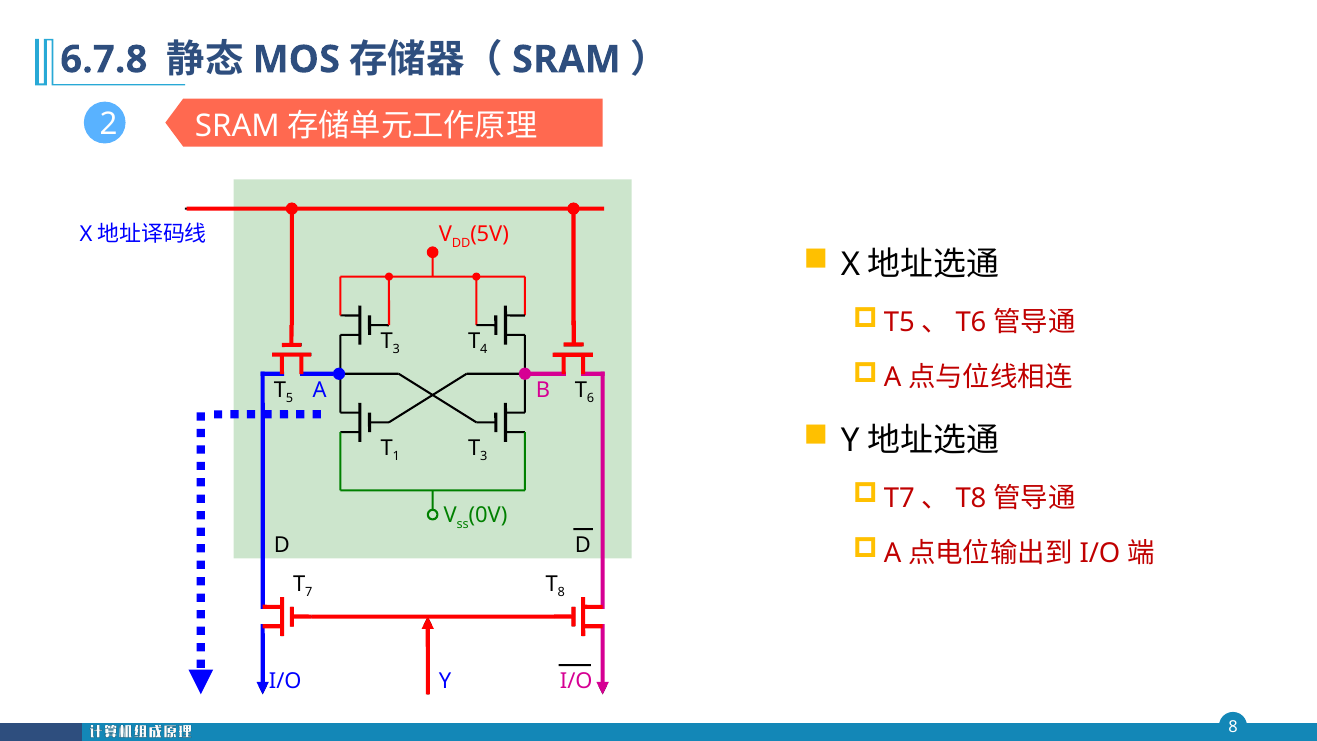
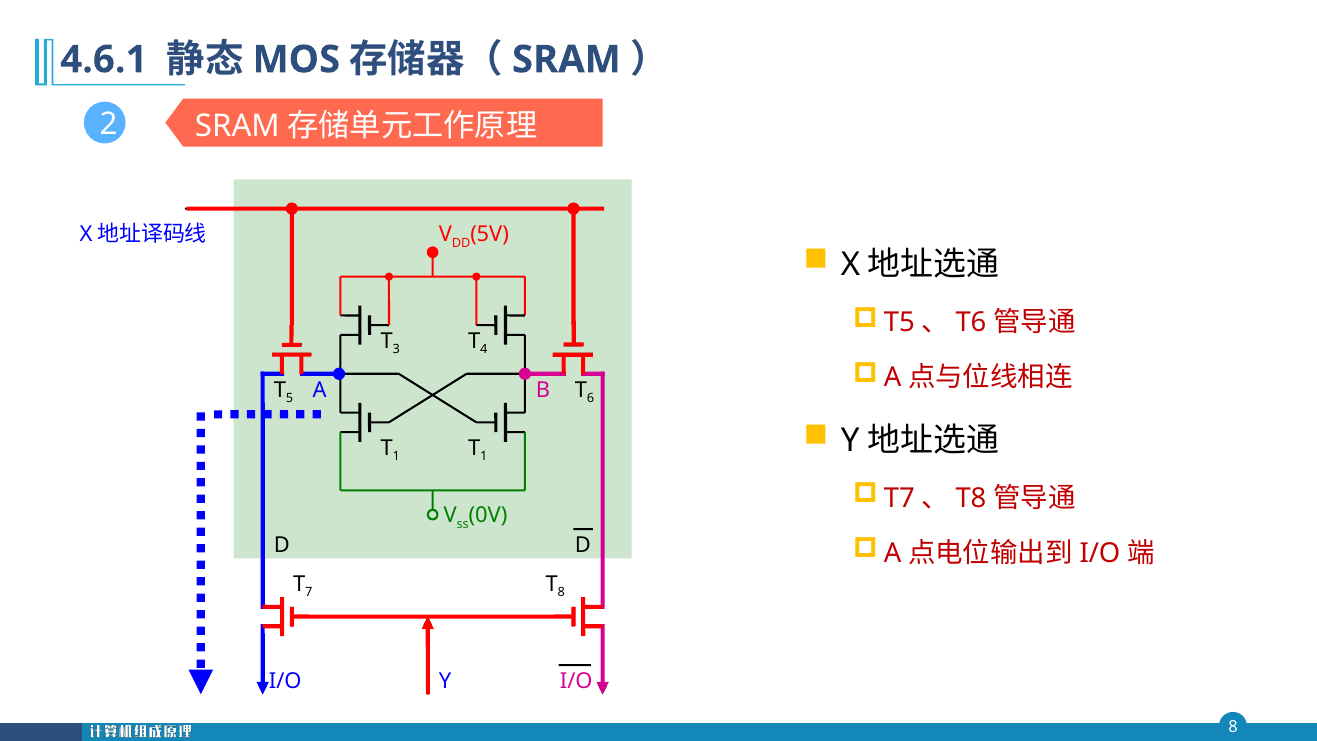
6.7.8: 6.7.8 -> 4.6.1
3 at (484, 457): 3 -> 1
